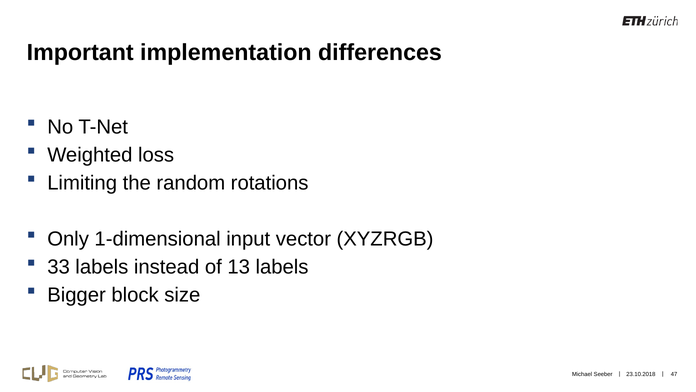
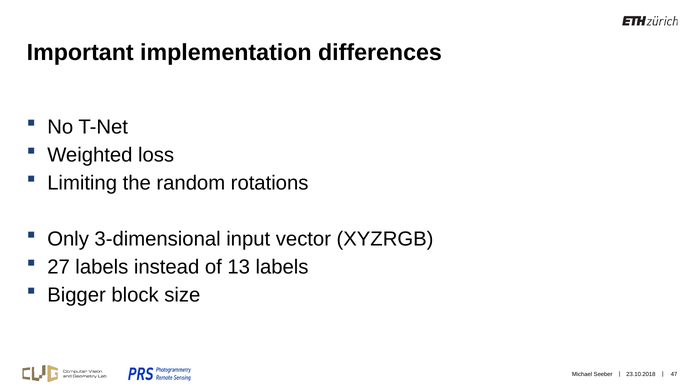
1-dimensional: 1-dimensional -> 3-dimensional
33: 33 -> 27
